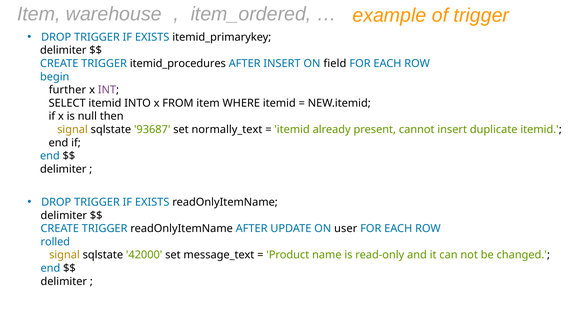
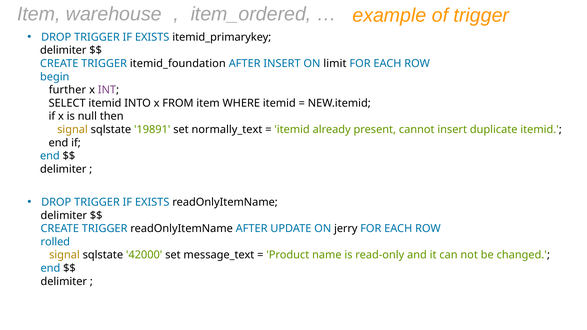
itemid_procedures: itemid_procedures -> itemid_foundation
field: field -> limit
93687: 93687 -> 19891
user: user -> jerry
